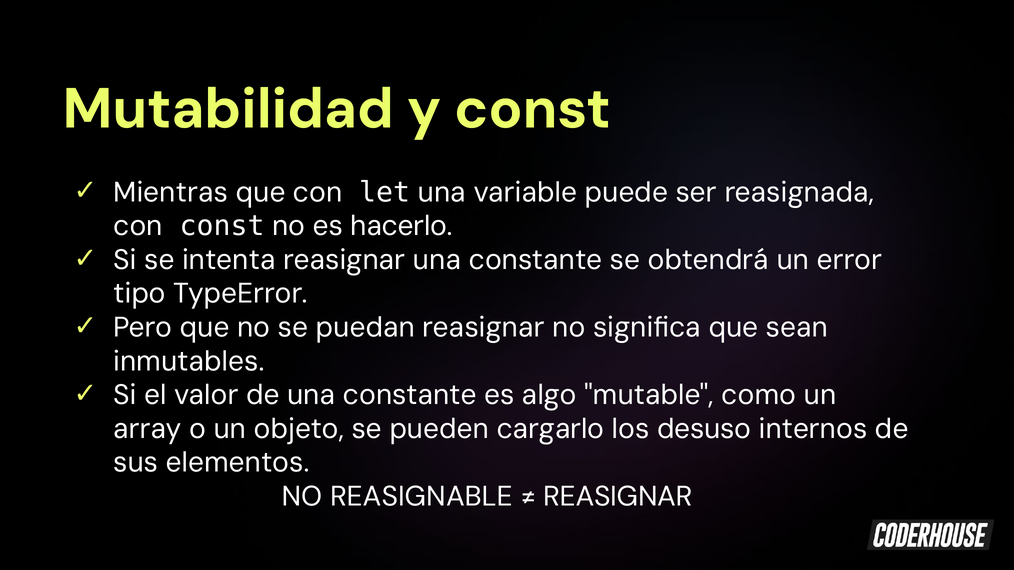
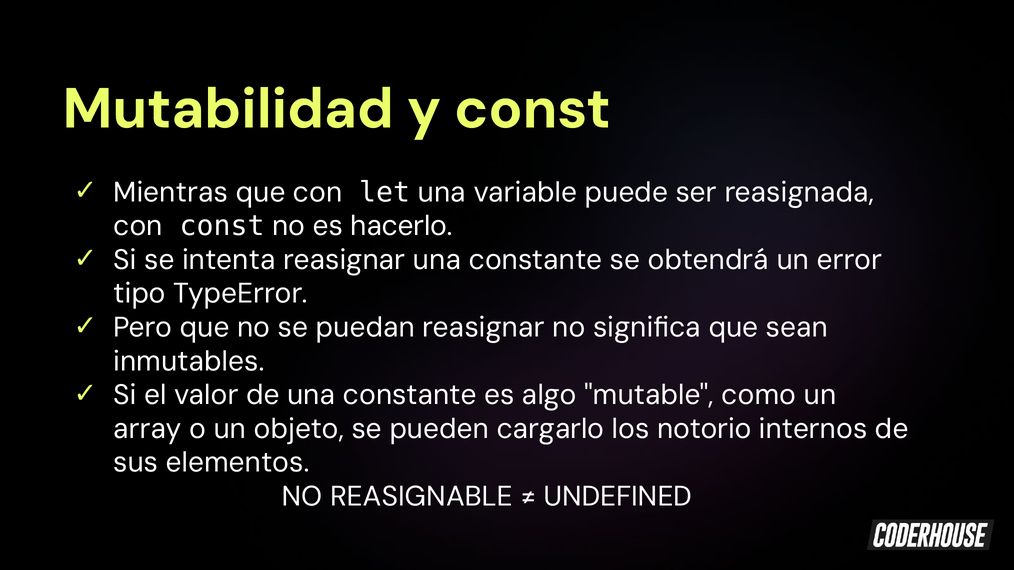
desuso: desuso -> notorio
REASIGNAR at (618, 497): REASIGNAR -> UNDEFINED
